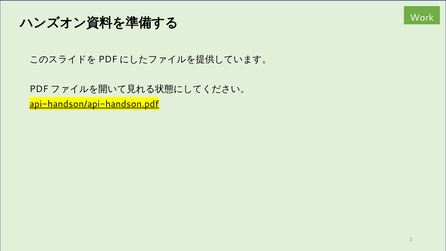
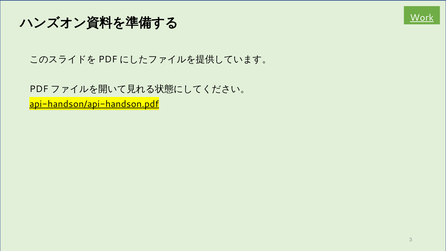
Work underline: none -> present
